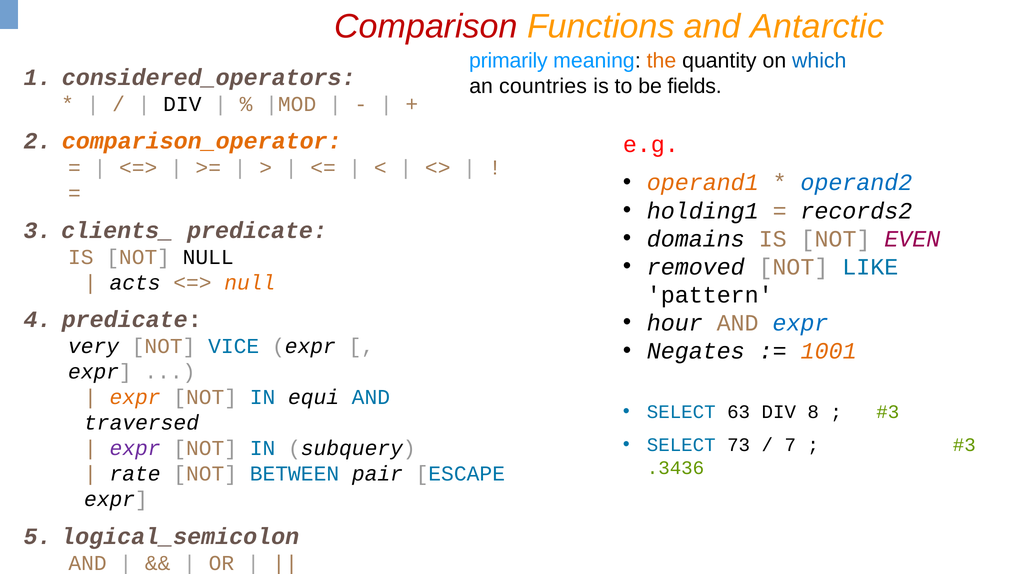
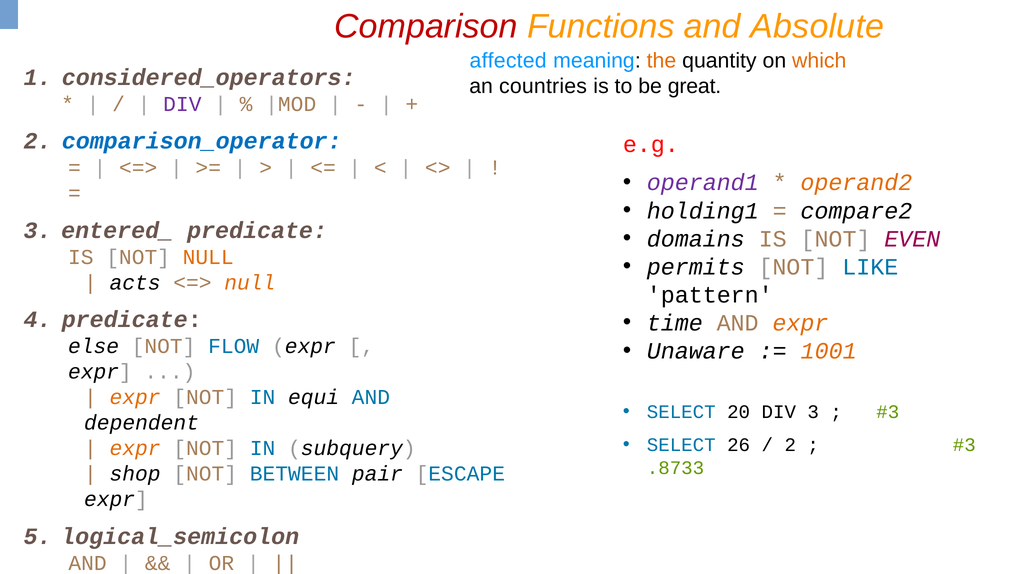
Antarctic: Antarctic -> Absolute
primarily: primarily -> affected
which colour: blue -> orange
fields: fields -> great
DIV at (182, 104) colour: black -> purple
comparison_operator colour: orange -> blue
operand1 colour: orange -> purple
operand2 colour: blue -> orange
records2: records2 -> compare2
clients_: clients_ -> entered_
NULL at (208, 257) colour: black -> orange
removed: removed -> permits
hour: hour -> time
expr at (800, 323) colour: blue -> orange
very: very -> else
VICE: VICE -> FLOW
Negates: Negates -> Unaware
63: 63 -> 20
DIV 8: 8 -> 3
traversed: traversed -> dependent
73: 73 -> 26
7 at (790, 445): 7 -> 2
expr at (135, 448) colour: purple -> orange
.3436: .3436 -> .8733
rate: rate -> shop
